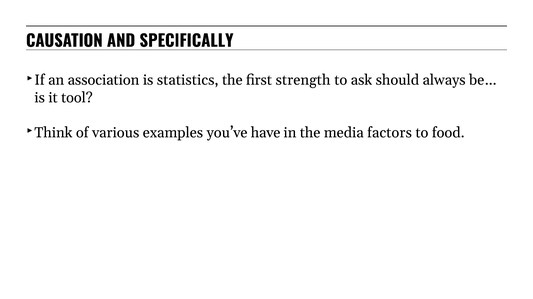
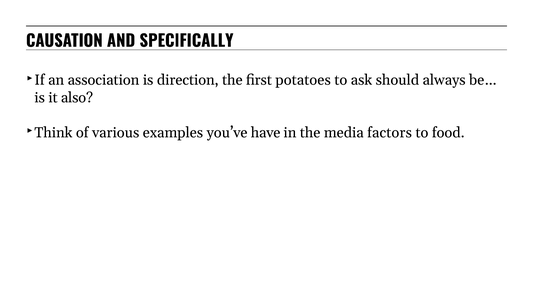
statistics: statistics -> direction
strength: strength -> potatoes
tool: tool -> also
